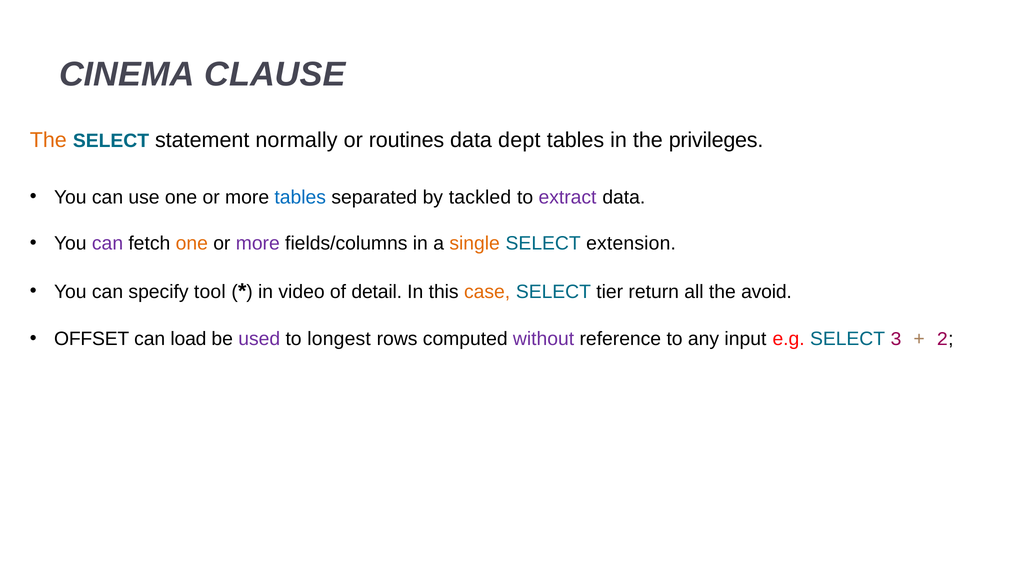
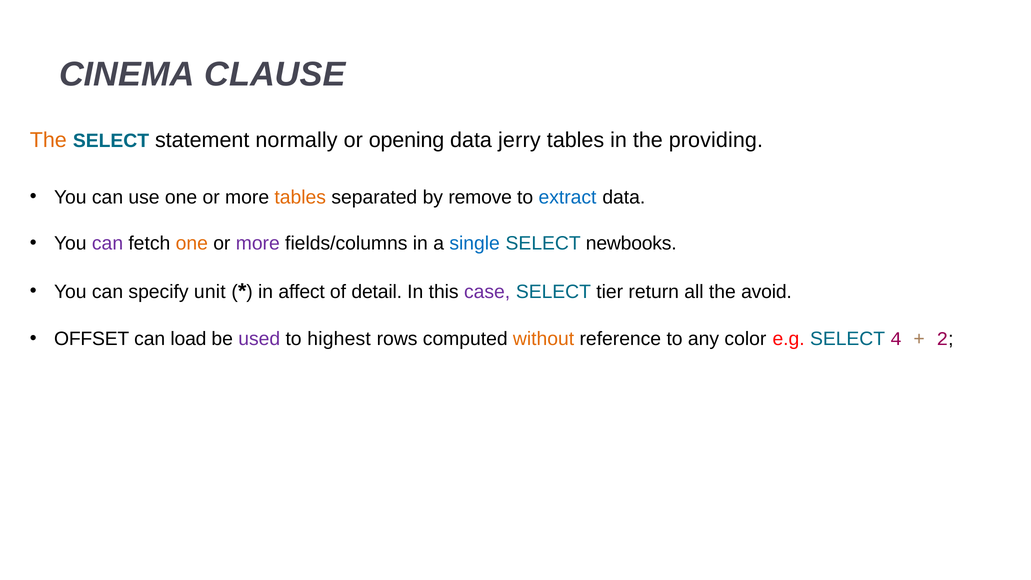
routines: routines -> opening
dept: dept -> jerry
privileges: privileges -> providing
tables at (300, 197) colour: blue -> orange
tackled: tackled -> remove
extract colour: purple -> blue
single colour: orange -> blue
extension: extension -> newbooks
tool: tool -> unit
video: video -> affect
case colour: orange -> purple
longest: longest -> highest
without colour: purple -> orange
input: input -> color
3: 3 -> 4
